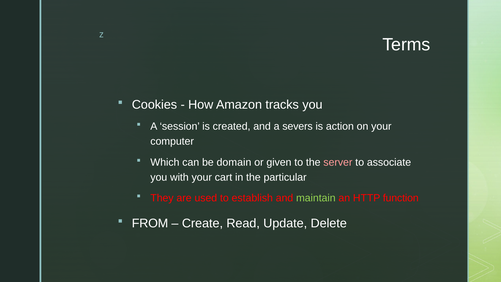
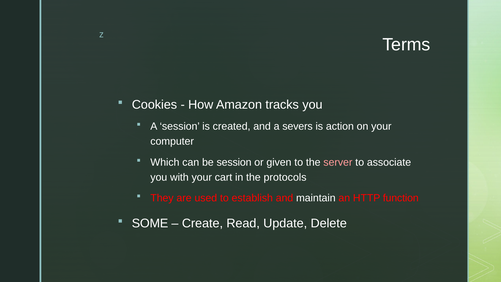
be domain: domain -> session
particular: particular -> protocols
maintain colour: light green -> white
FROM: FROM -> SOME
